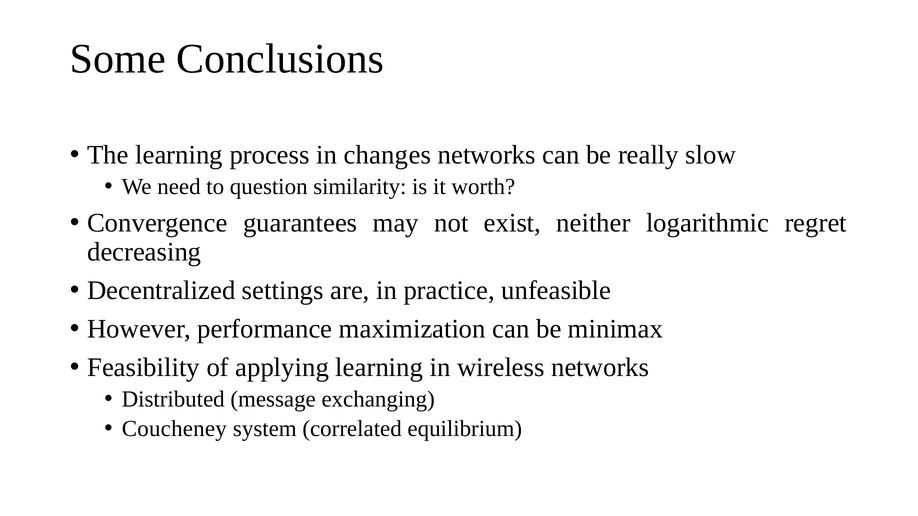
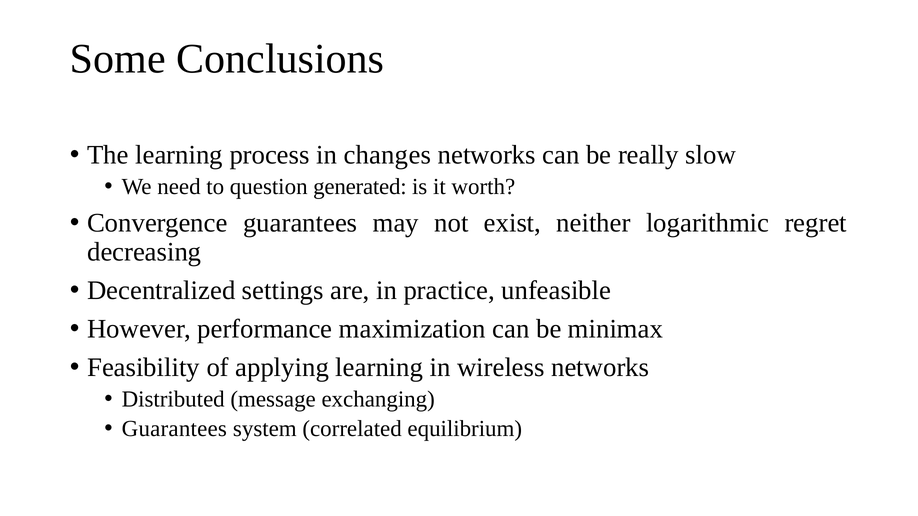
similarity: similarity -> generated
Coucheney at (174, 429): Coucheney -> Guarantees
